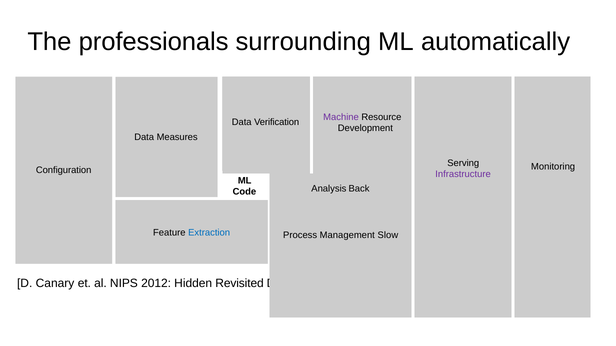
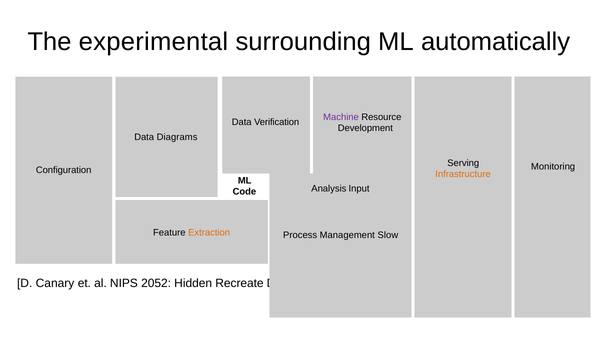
professionals: professionals -> experimental
Measures: Measures -> Diagrams
Infrastructure colour: purple -> orange
Back: Back -> Input
Extraction colour: blue -> orange
2012: 2012 -> 2052
Revisited: Revisited -> Recreate
